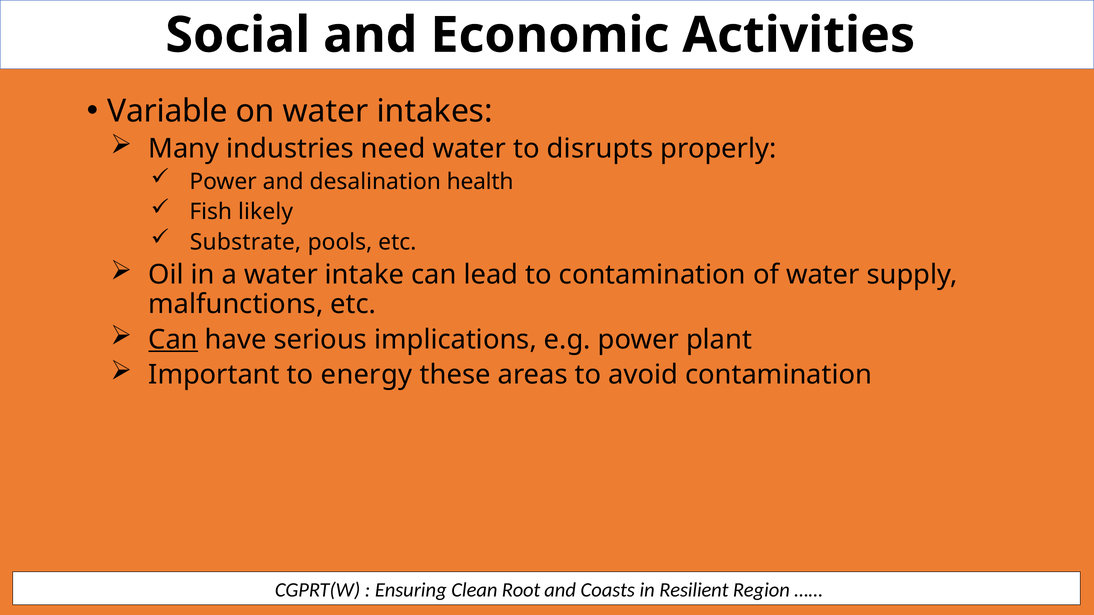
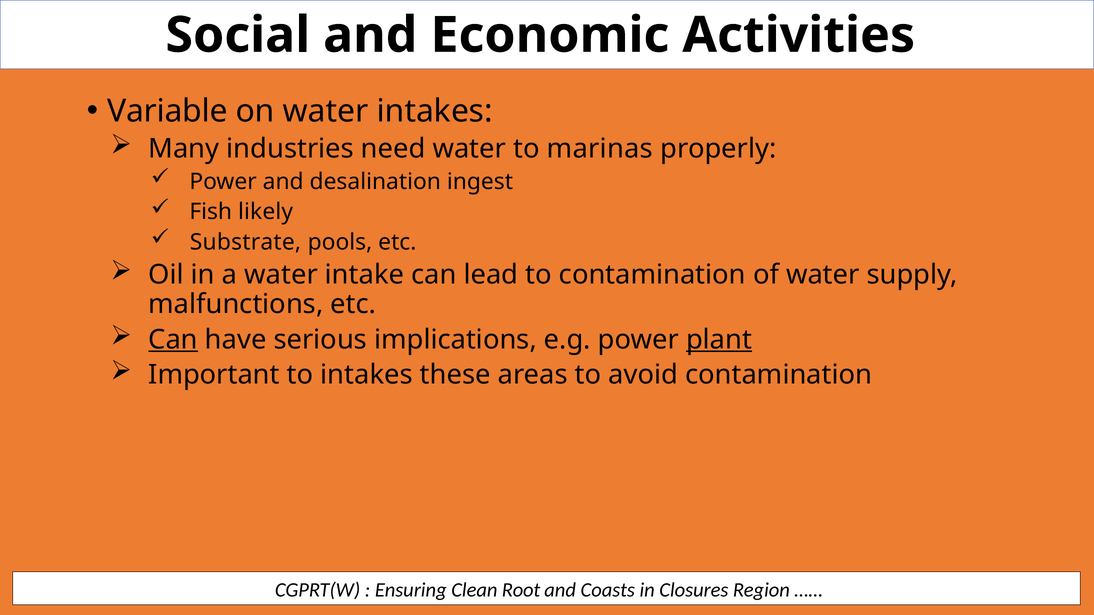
disrupts: disrupts -> marinas
health: health -> ingest
plant underline: none -> present
to energy: energy -> intakes
Resilient: Resilient -> Closures
